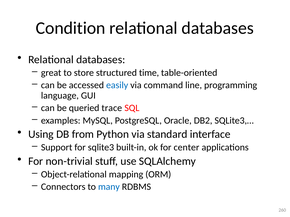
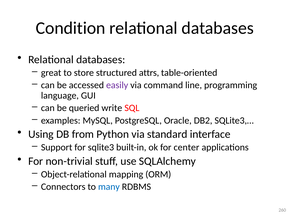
time: time -> attrs
easily colour: blue -> purple
trace: trace -> write
